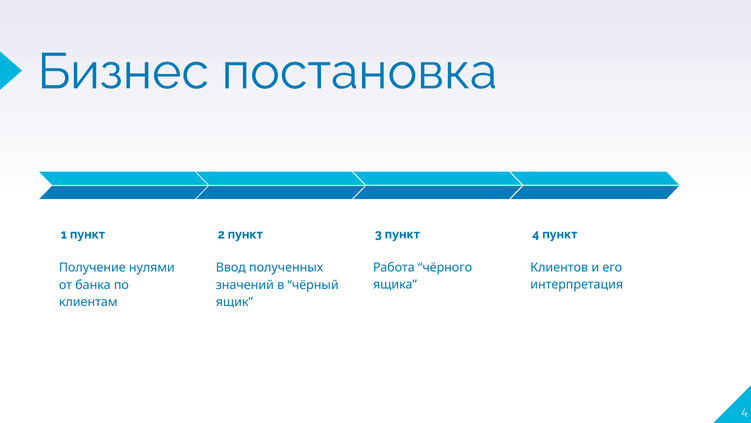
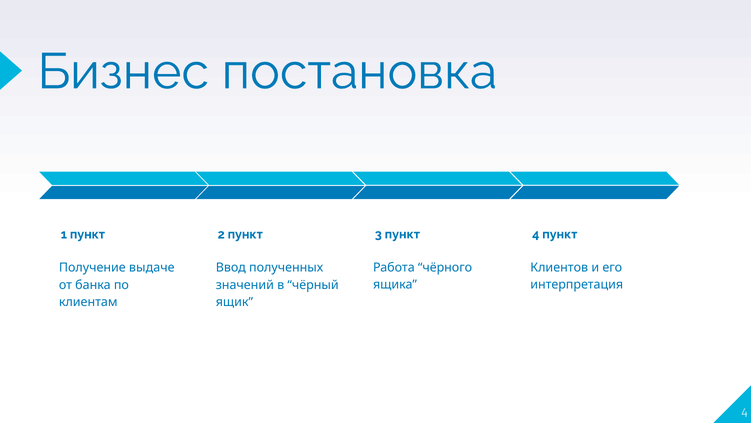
нулями: нулями -> выдаче
